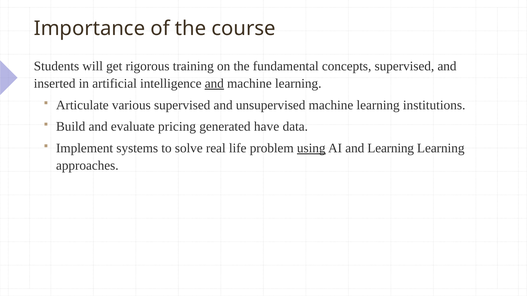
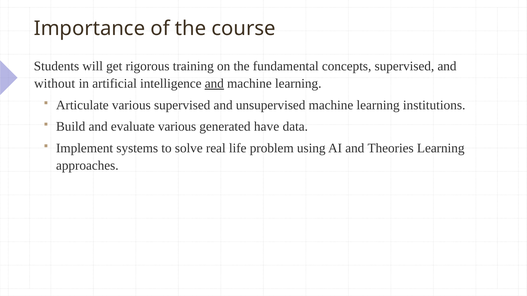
inserted: inserted -> without
evaluate pricing: pricing -> various
using underline: present -> none
and Learning: Learning -> Theories
